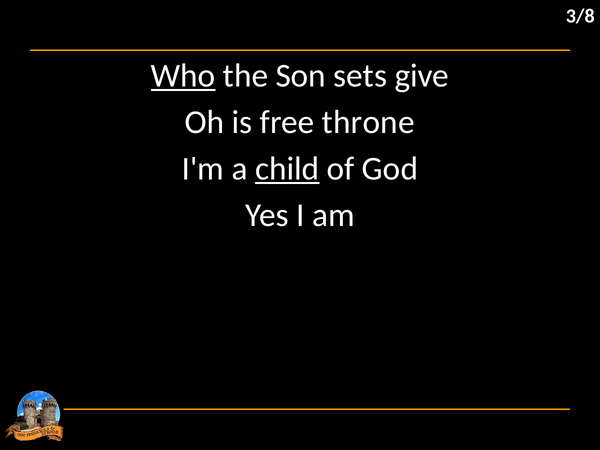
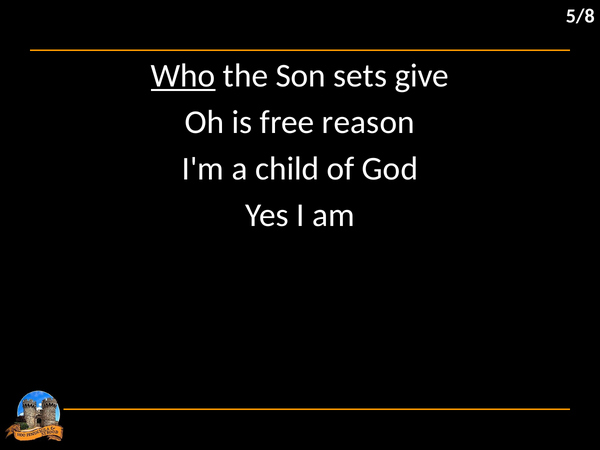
3/8: 3/8 -> 5/8
throne: throne -> reason
child underline: present -> none
